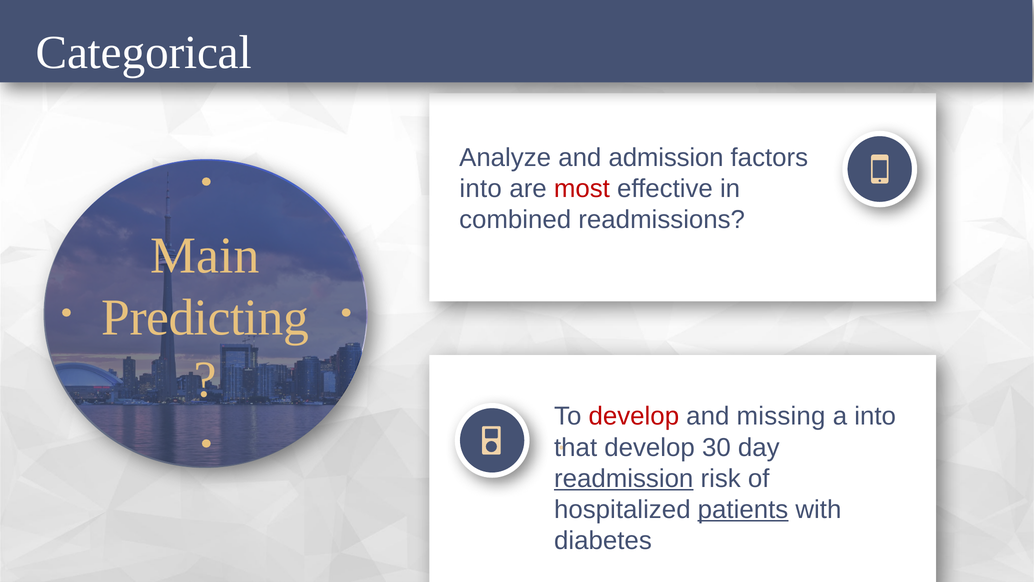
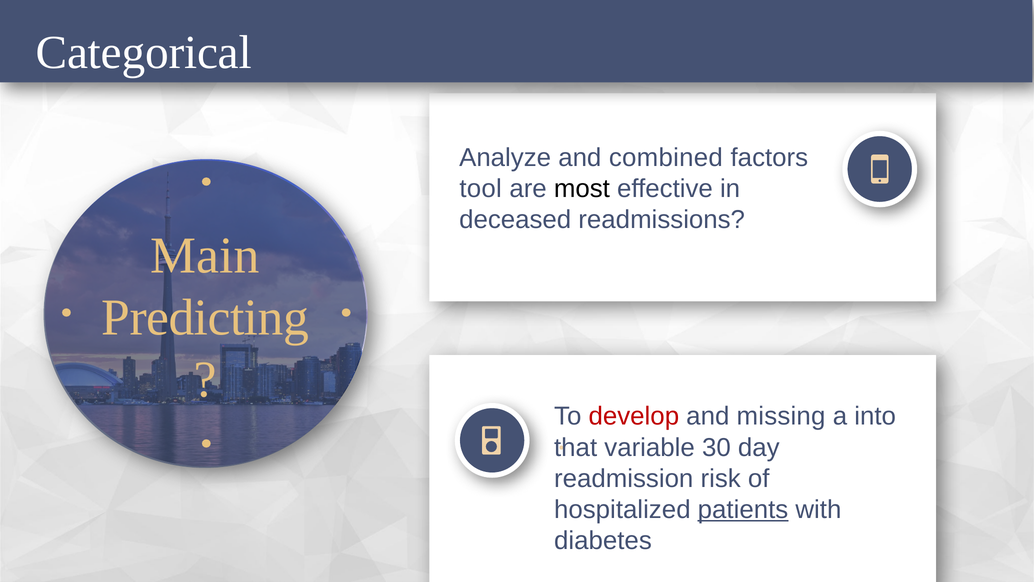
admission: admission -> combined
into at (481, 188): into -> tool
most colour: red -> black
combined: combined -> deceased
that develop: develop -> variable
readmission underline: present -> none
